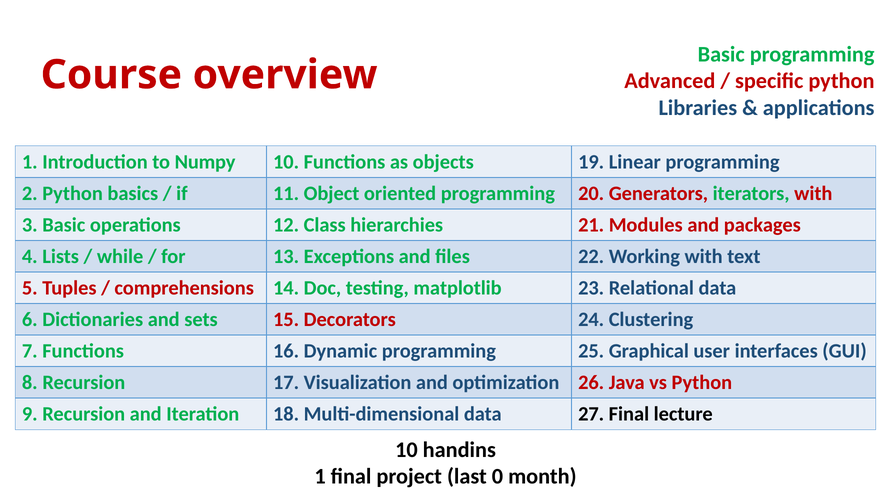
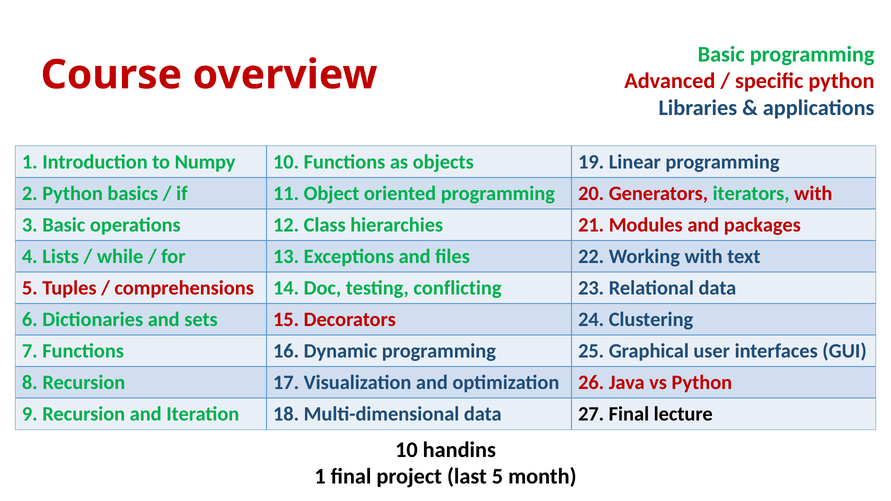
matplotlib: matplotlib -> conflicting
last 0: 0 -> 5
